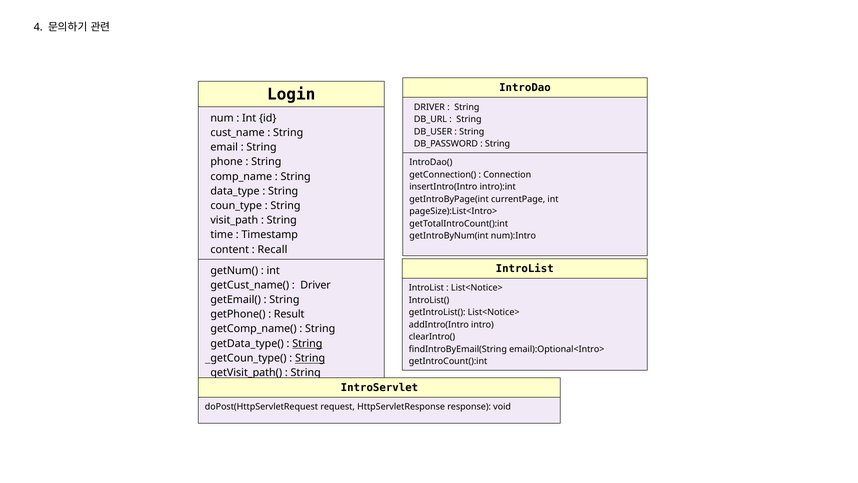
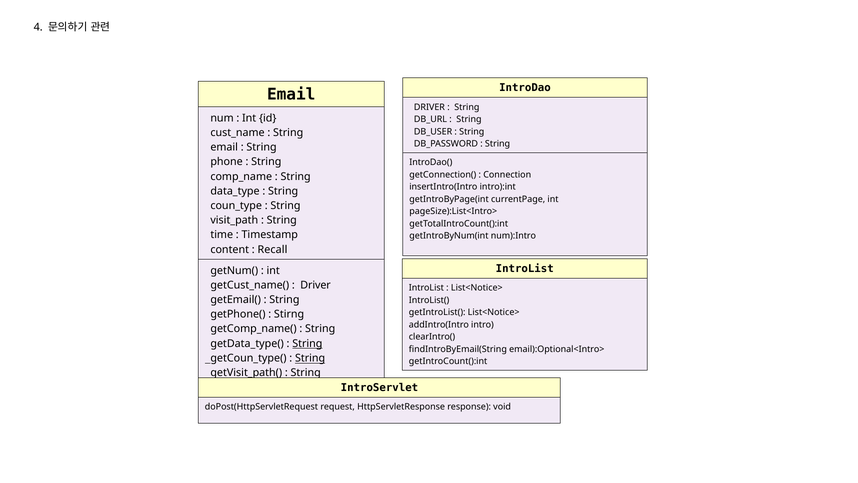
Login at (291, 94): Login -> Email
Result: Result -> Stirng
